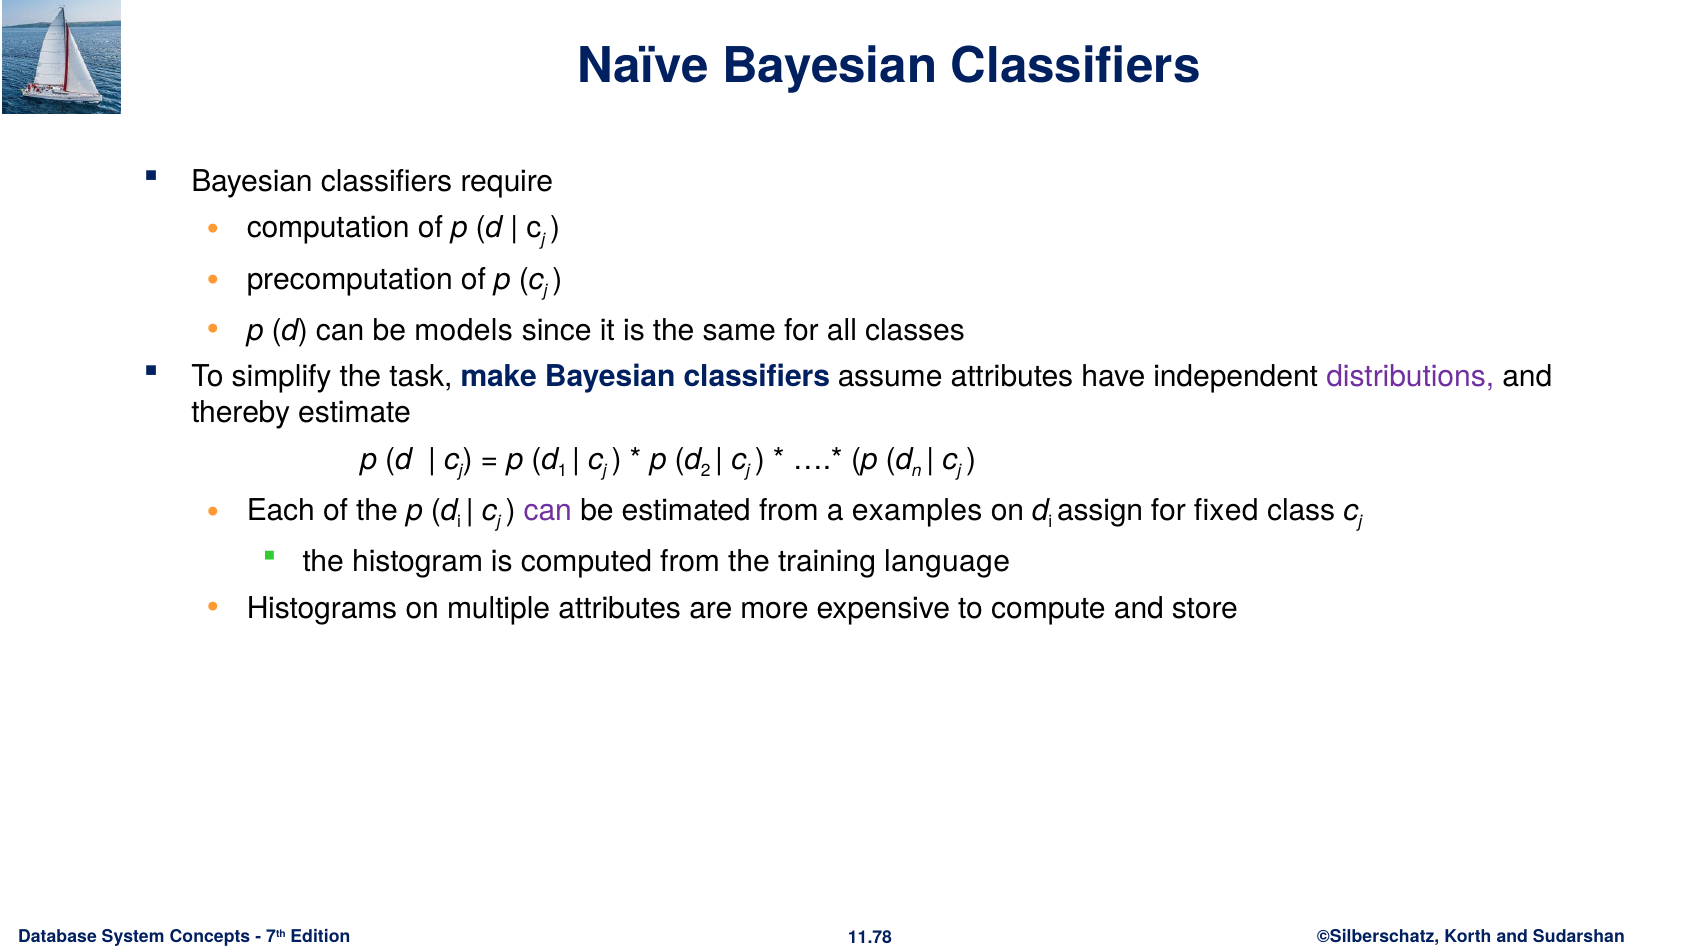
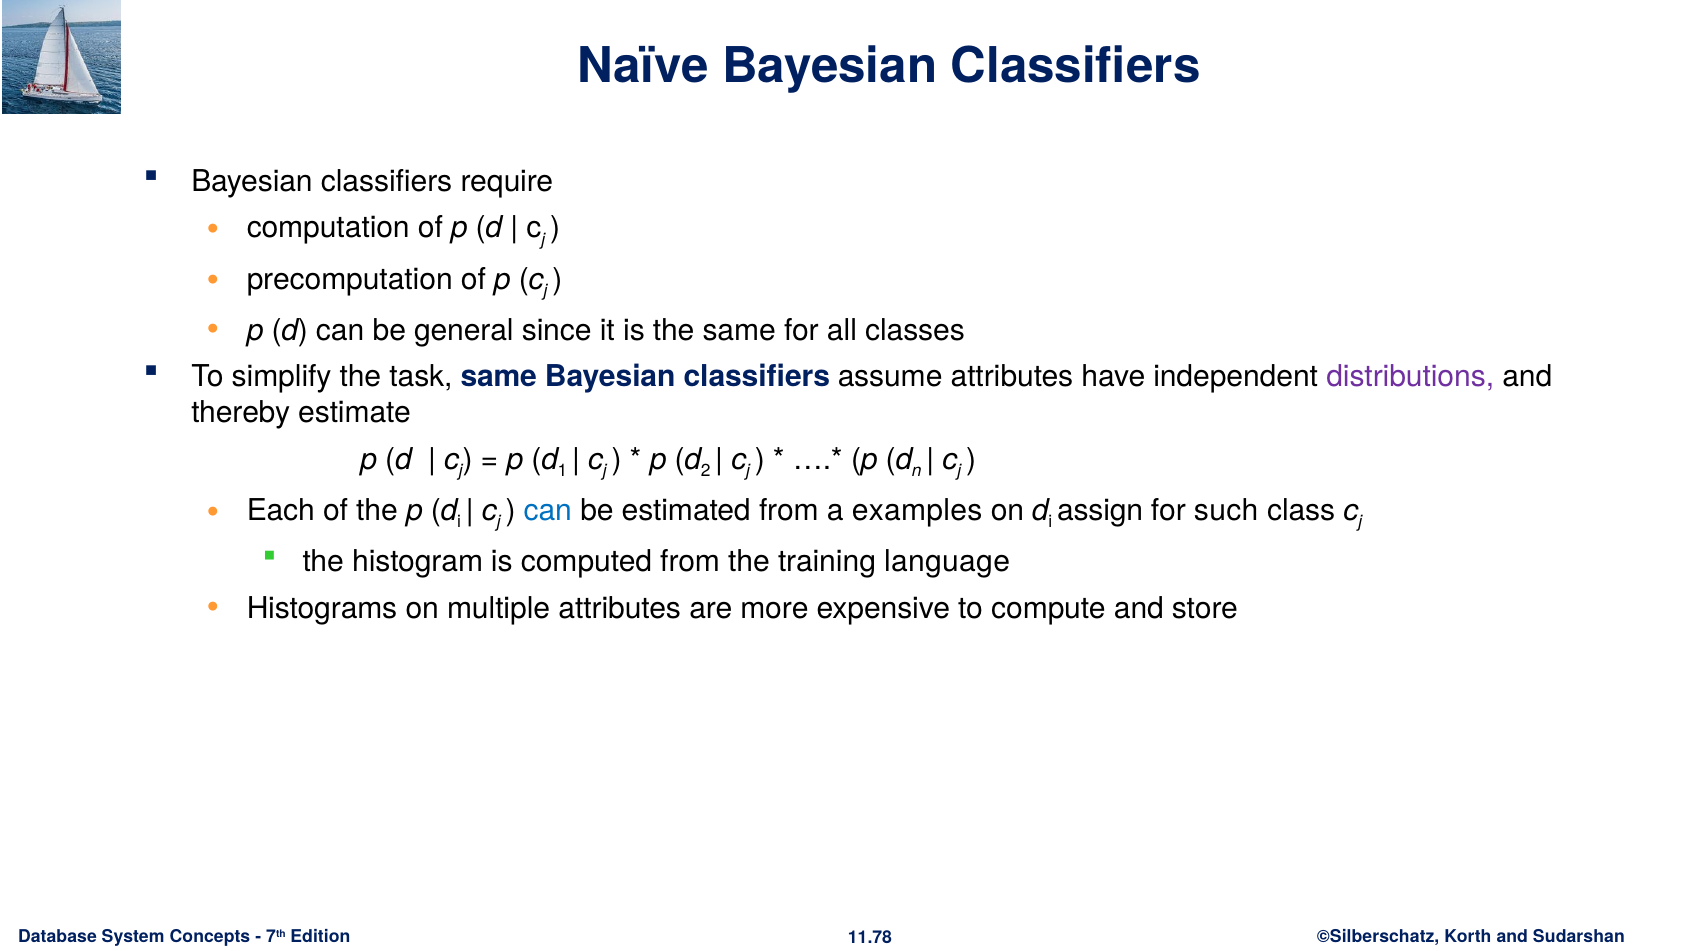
models: models -> general
task make: make -> same
can at (548, 511) colour: purple -> blue
fixed: fixed -> such
